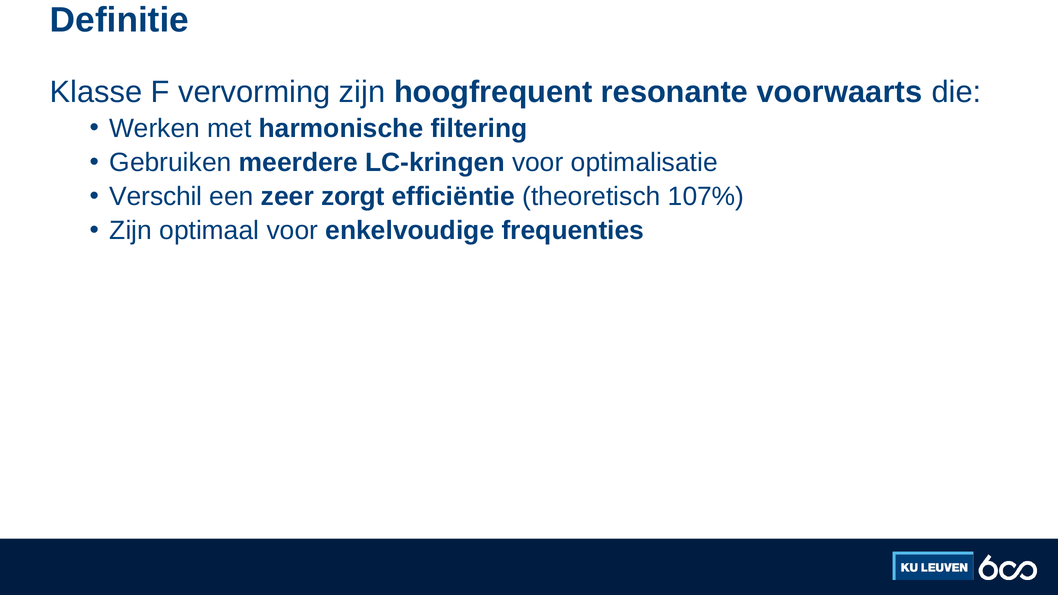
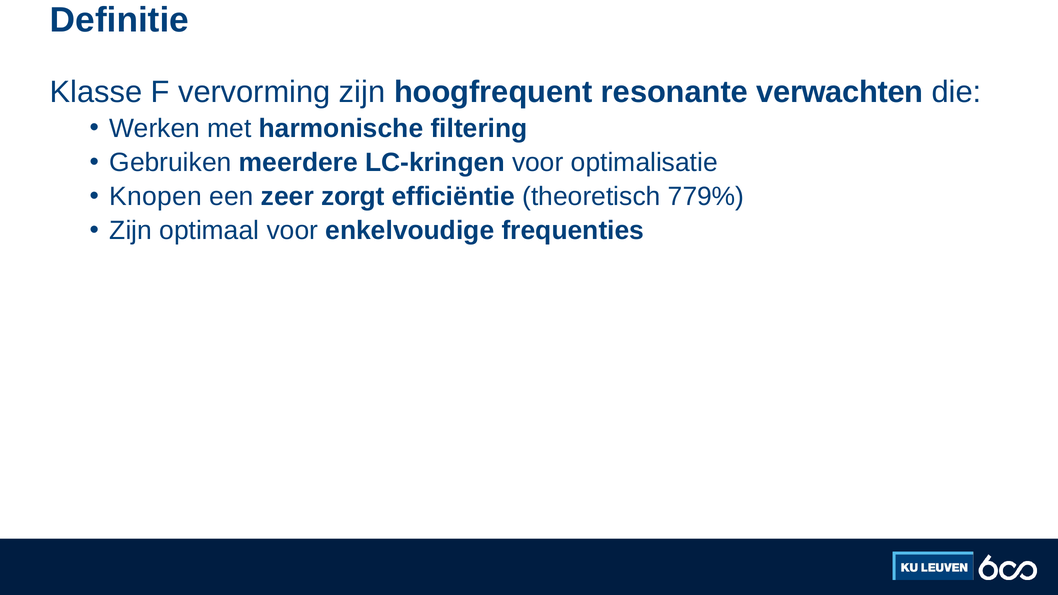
voorwaarts: voorwaarts -> verwachten
Verschil: Verschil -> Knopen
107%: 107% -> 779%
